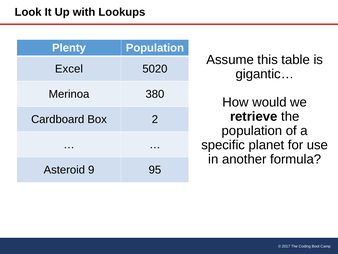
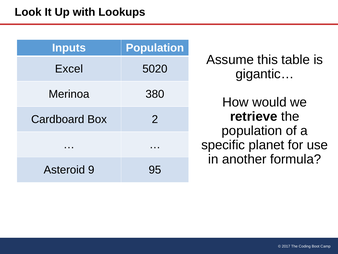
Plenty: Plenty -> Inputs
